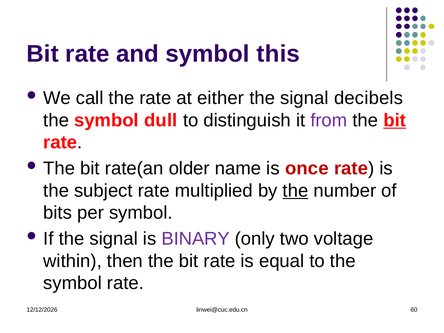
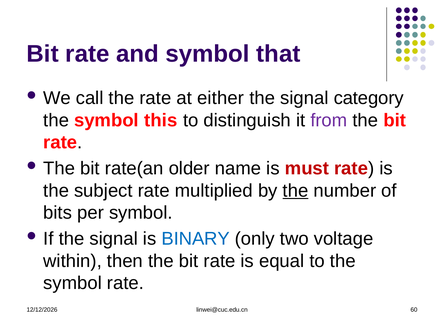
this: this -> that
decibels: decibels -> category
dull: dull -> this
bit at (395, 120) underline: present -> none
once: once -> must
BINARY colour: purple -> blue
